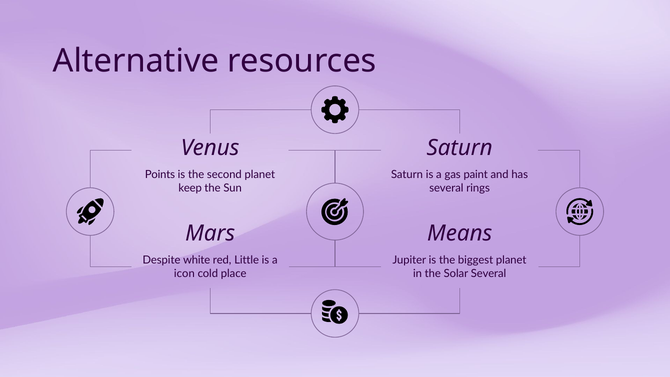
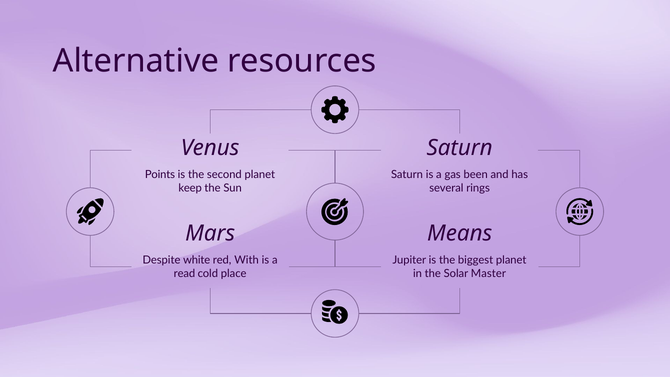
paint: paint -> been
Little: Little -> With
icon: icon -> read
Solar Several: Several -> Master
